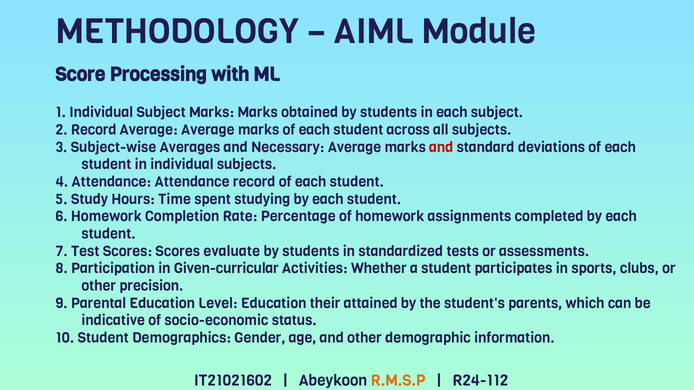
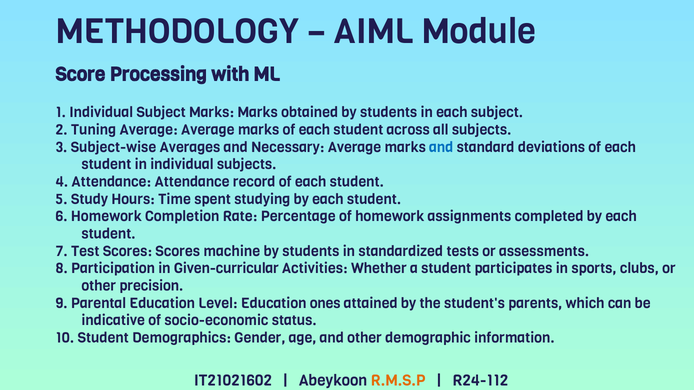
2 Record: Record -> Tuning
and at (441, 147) colour: red -> blue
evaluate: evaluate -> machine
their: their -> ones
